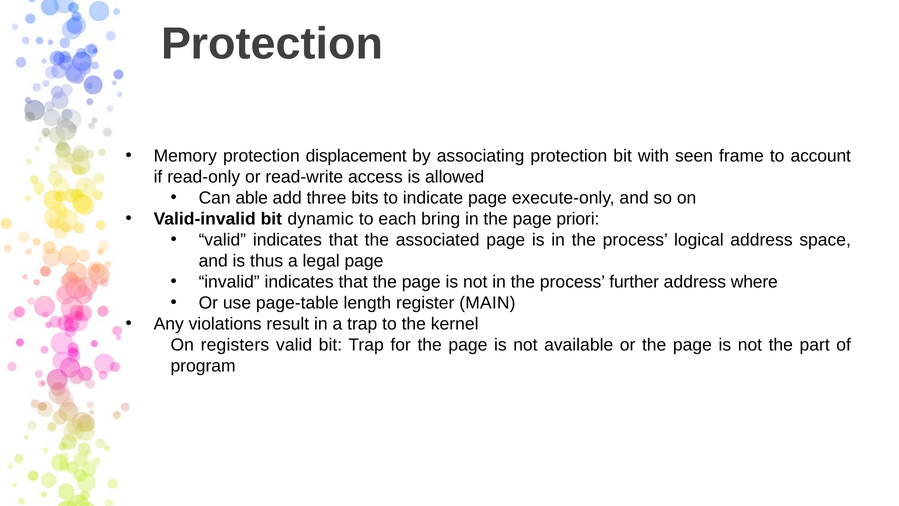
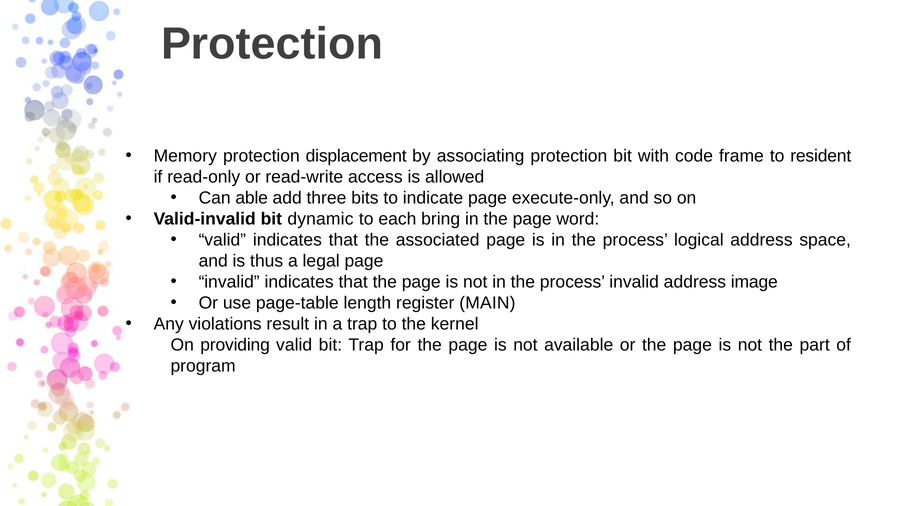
seen: seen -> code
account: account -> resident
priori: priori -> word
process further: further -> invalid
where: where -> image
registers: registers -> providing
